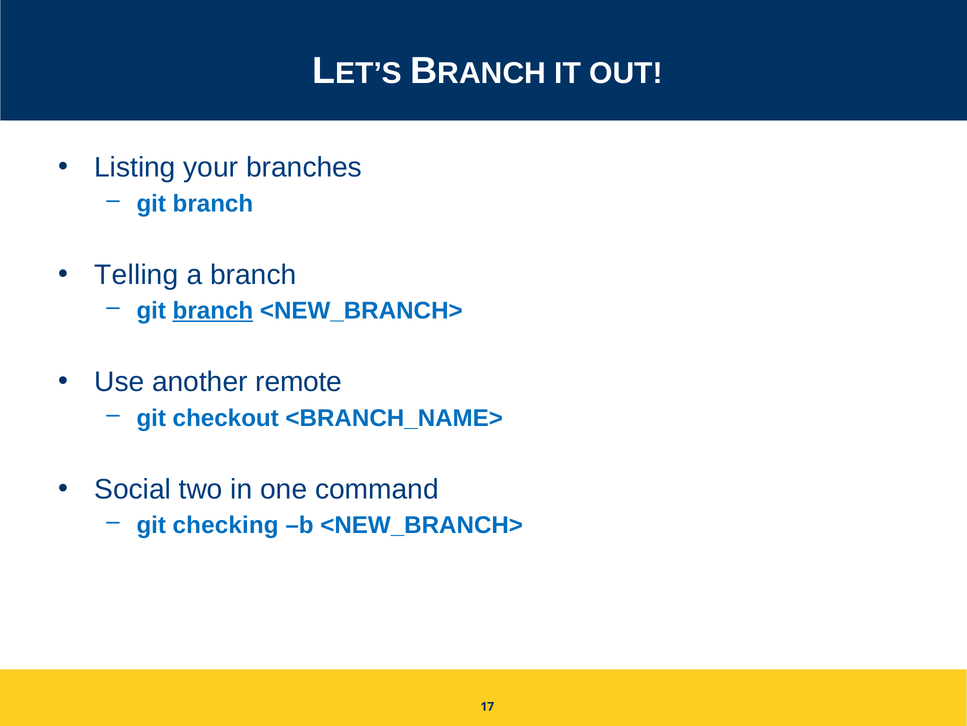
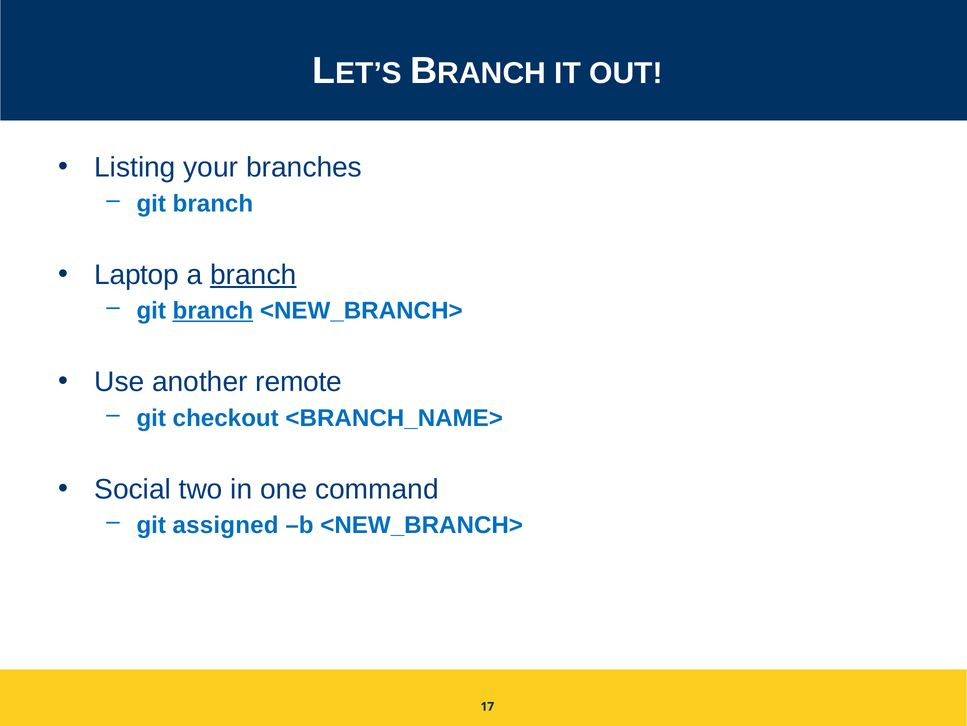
Telling: Telling -> Laptop
branch at (253, 275) underline: none -> present
checking: checking -> assigned
